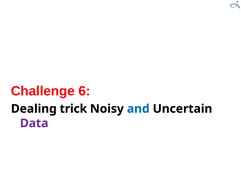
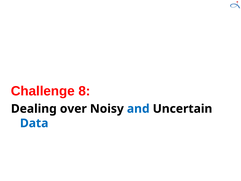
6: 6 -> 8
trick: trick -> over
Data colour: purple -> blue
